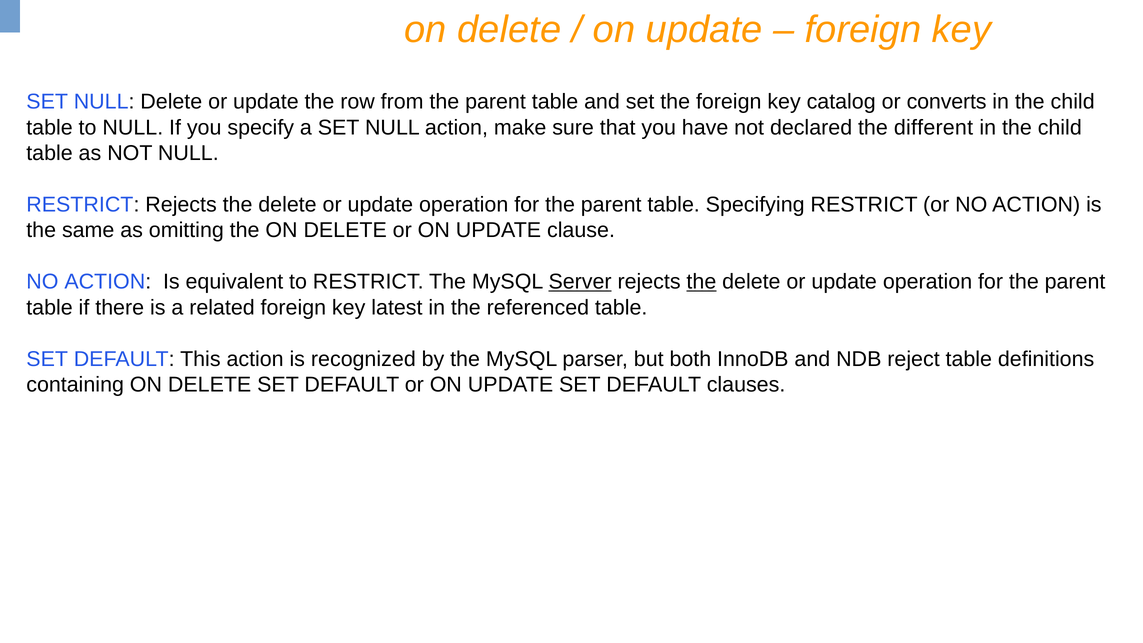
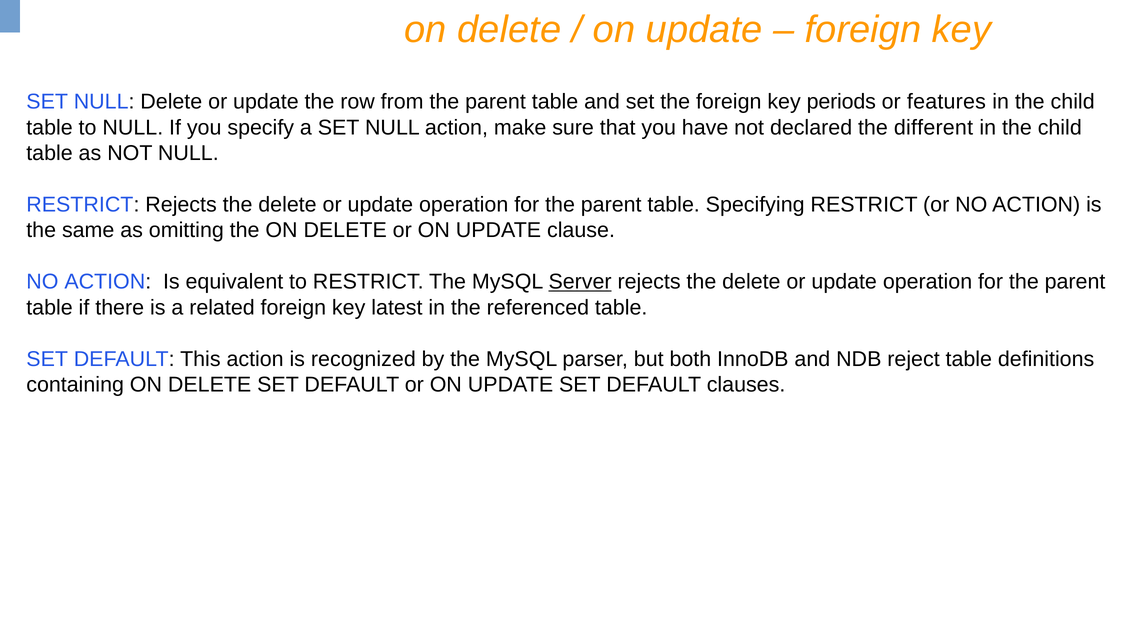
catalog: catalog -> periods
converts: converts -> features
the at (701, 282) underline: present -> none
